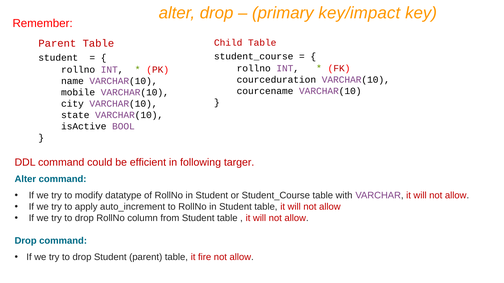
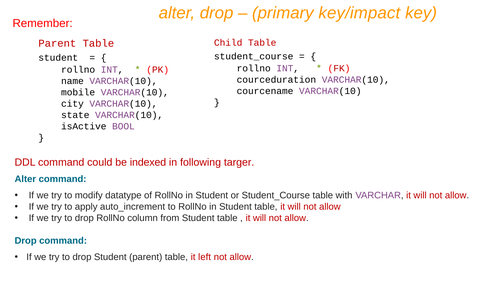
efficient: efficient -> indexed
fire: fire -> left
